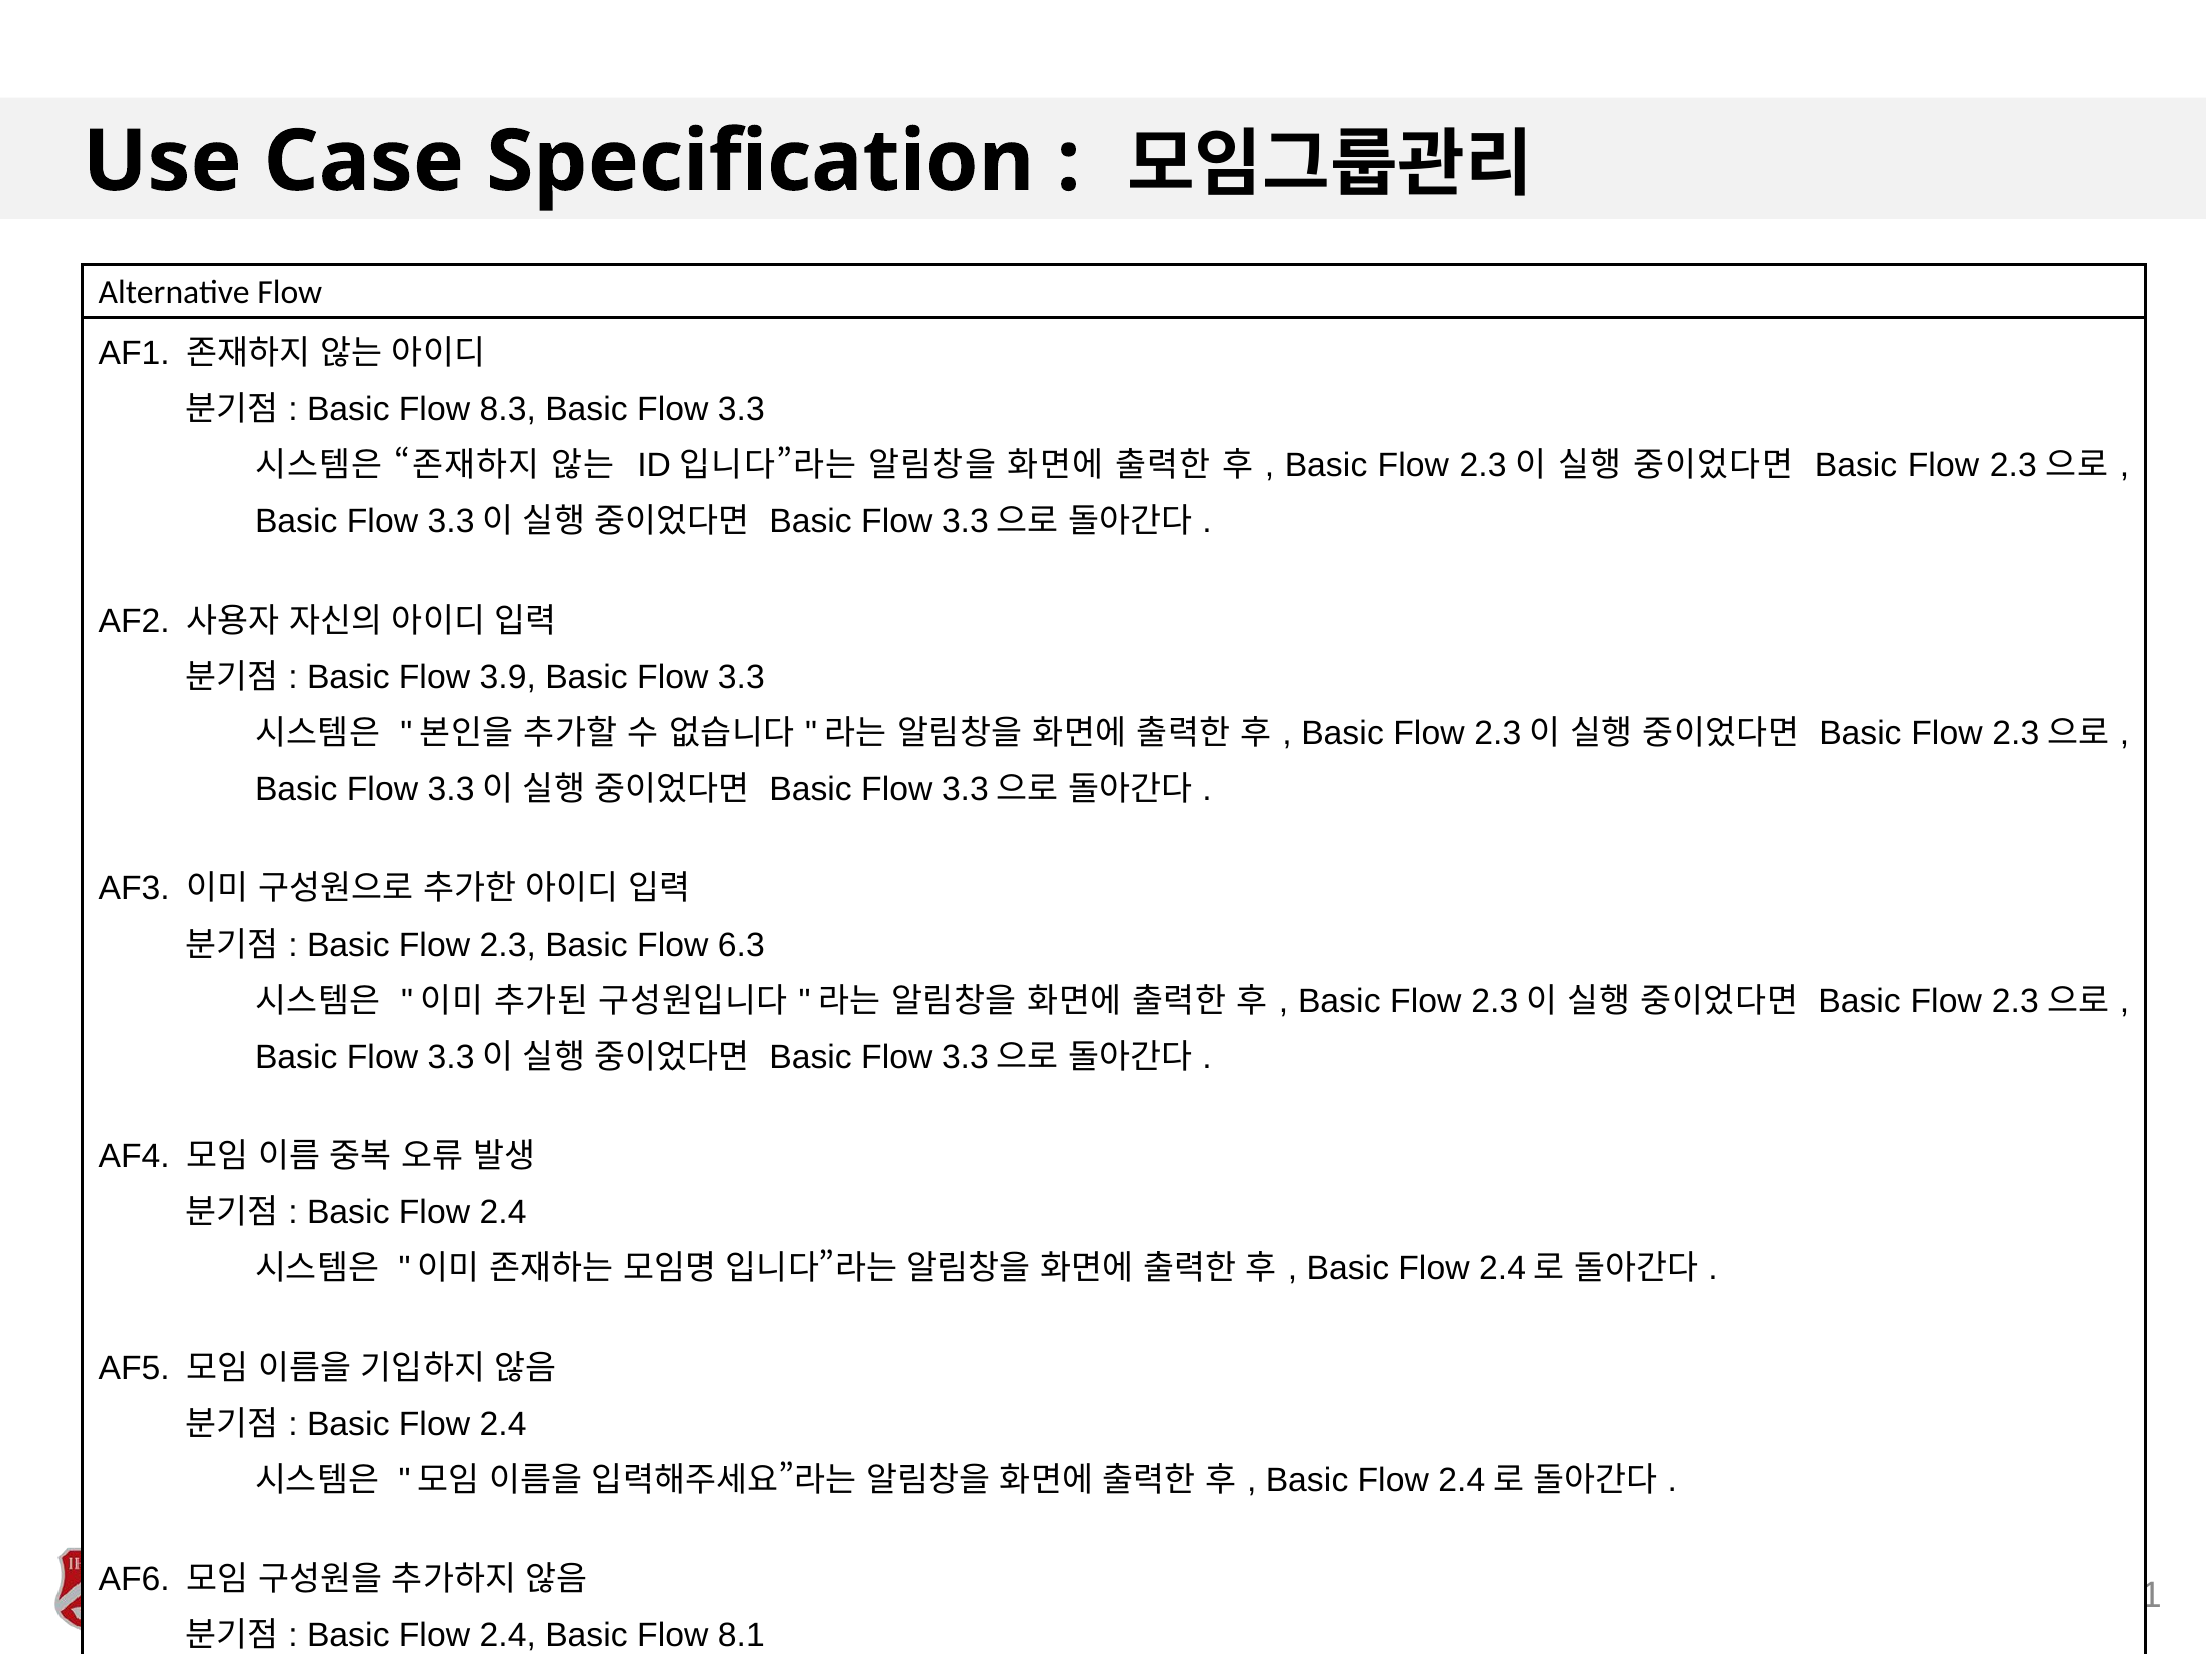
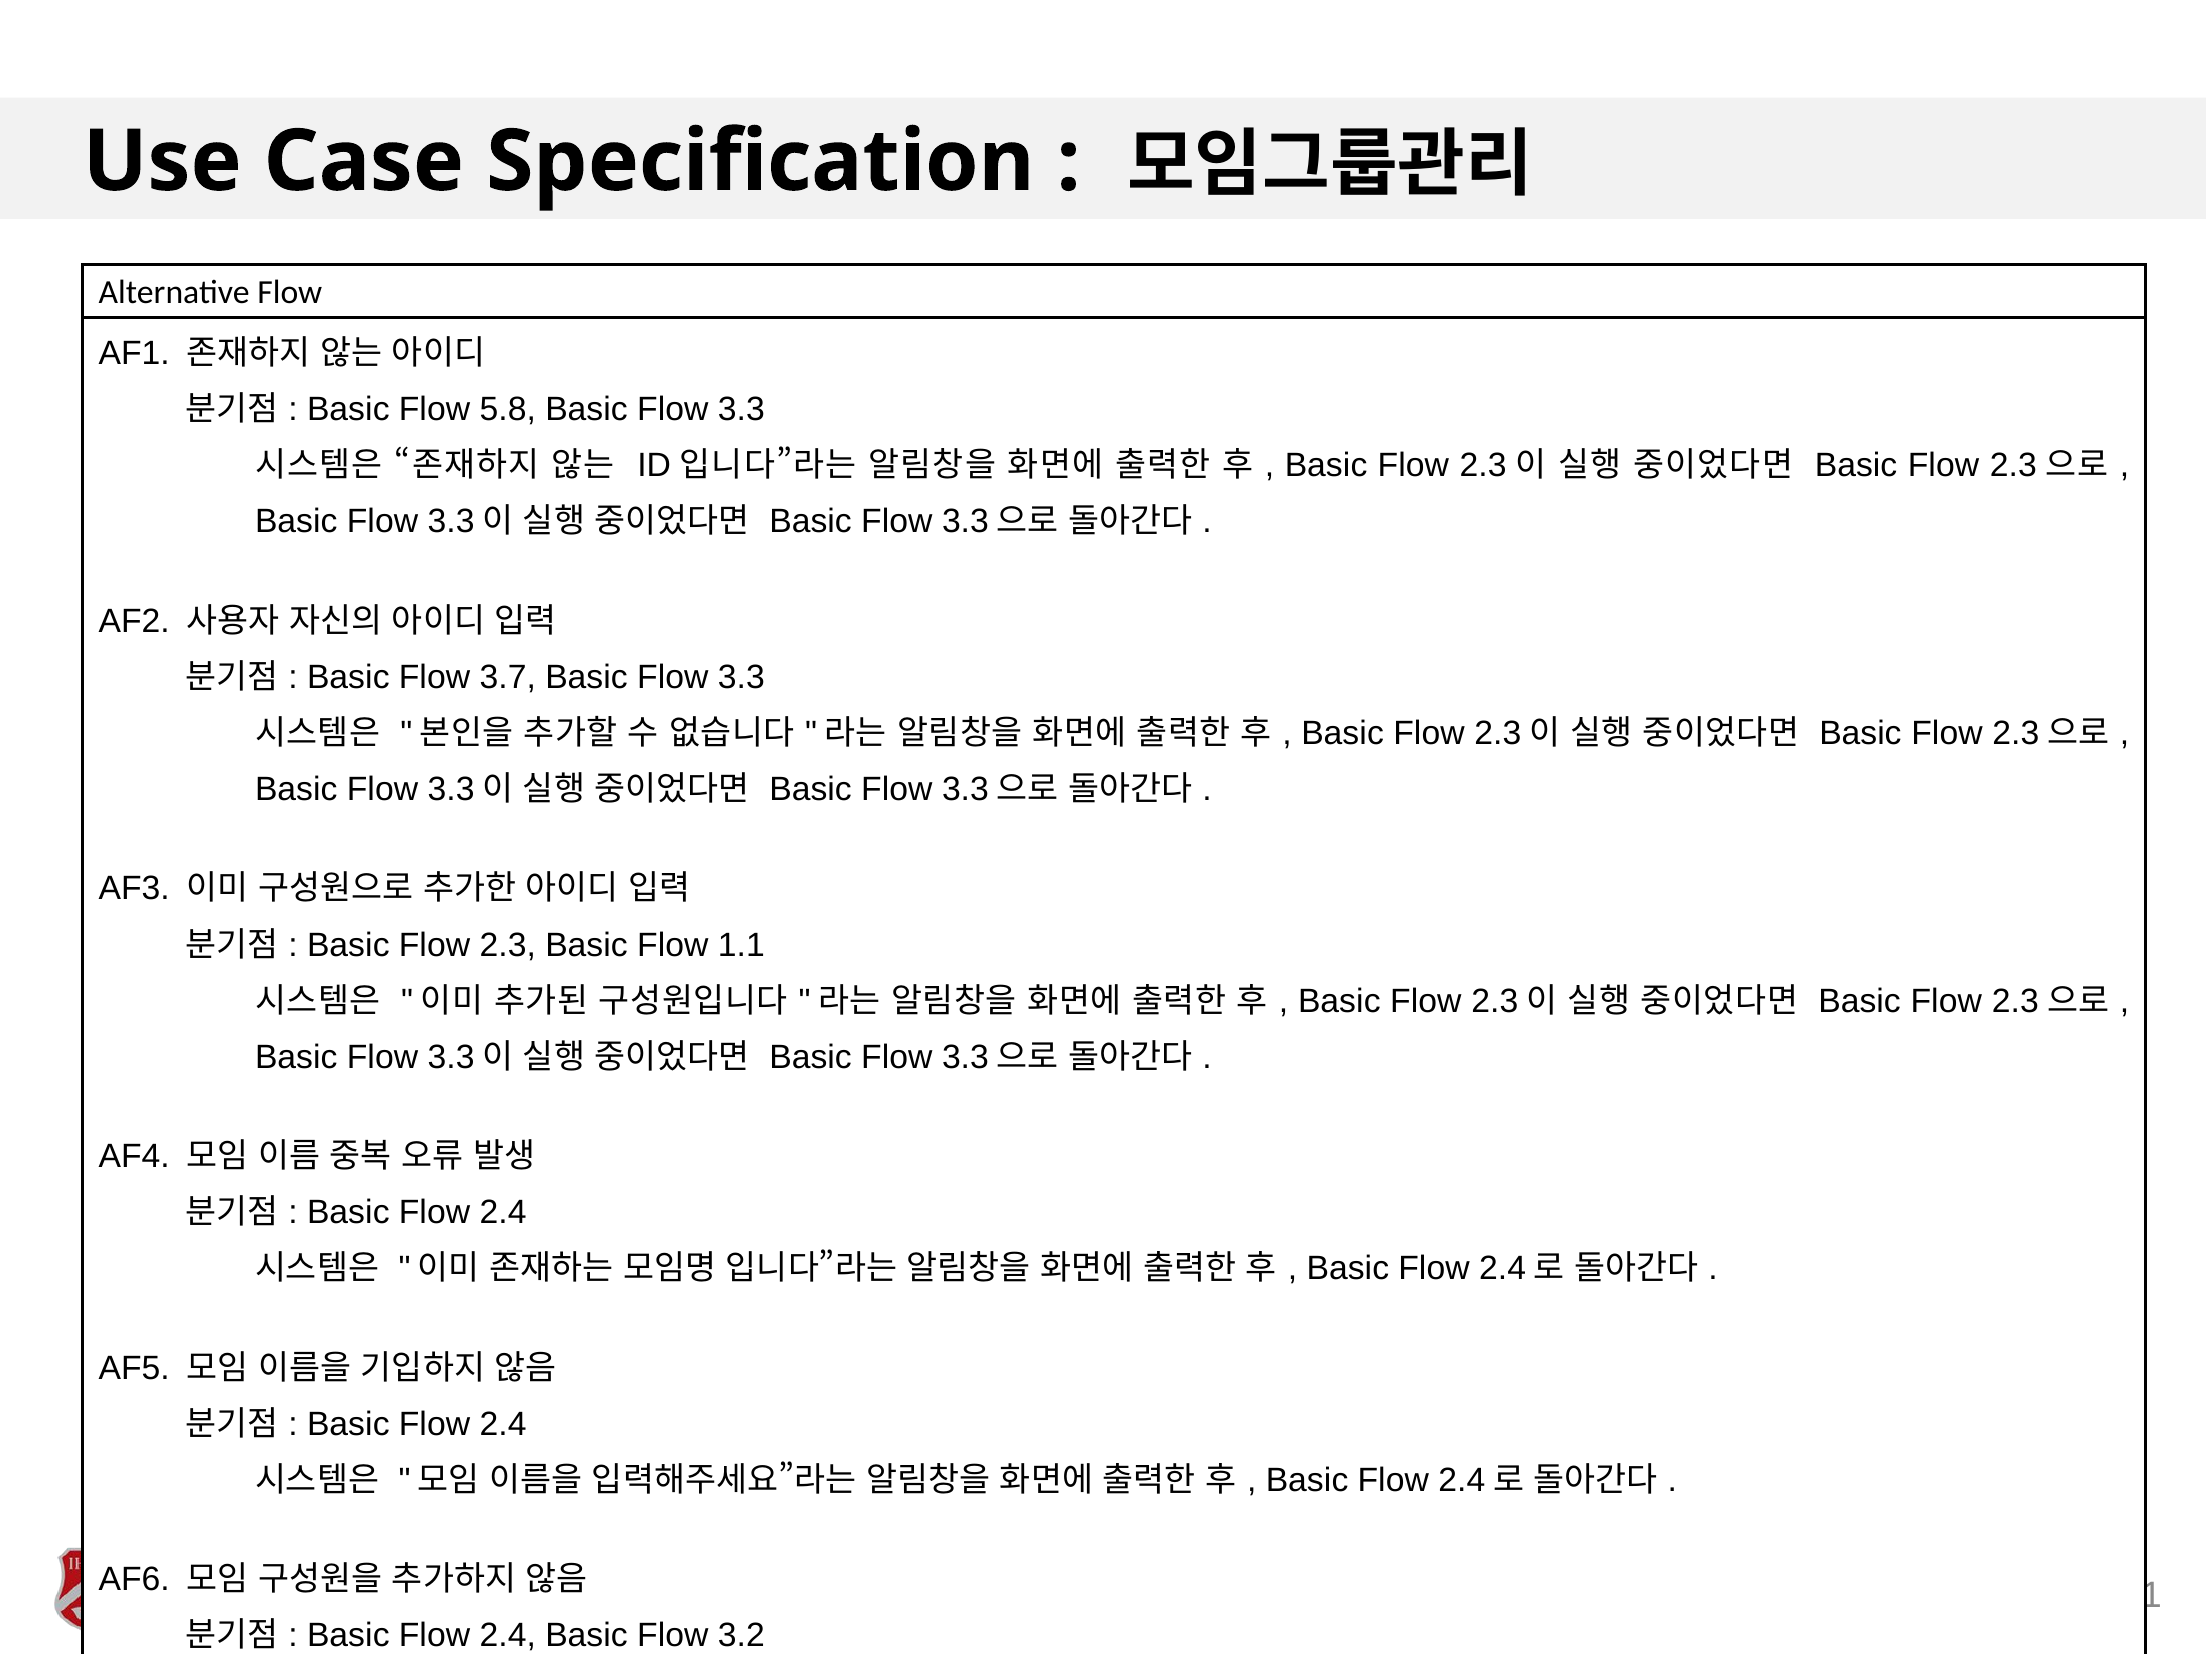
8.3: 8.3 -> 5.8
3.9: 3.9 -> 3.7
6.3: 6.3 -> 1.1
8.1: 8.1 -> 3.2
